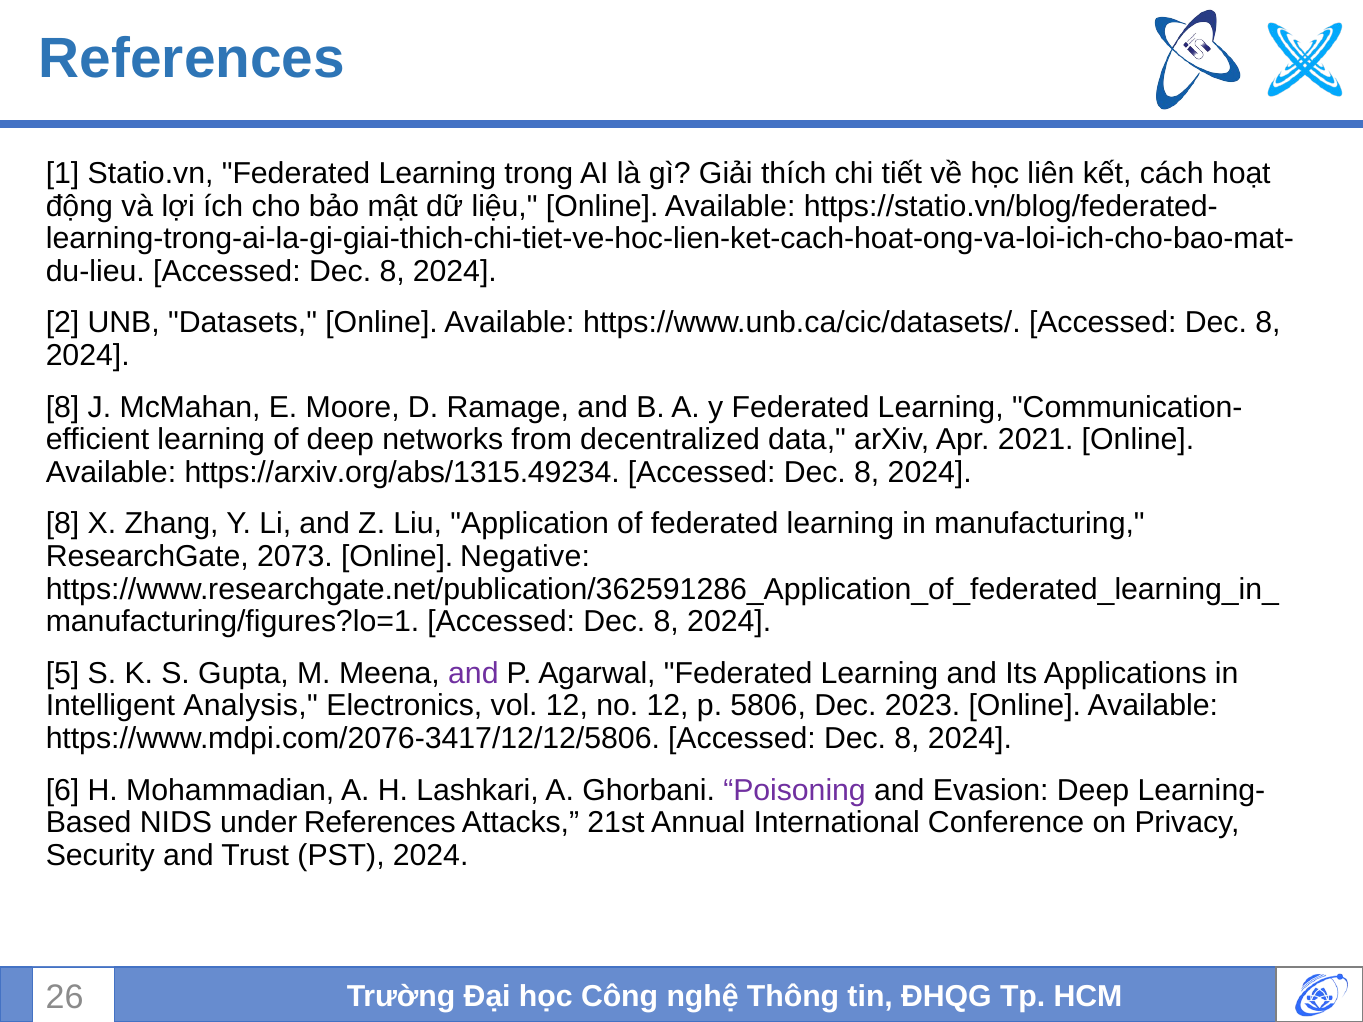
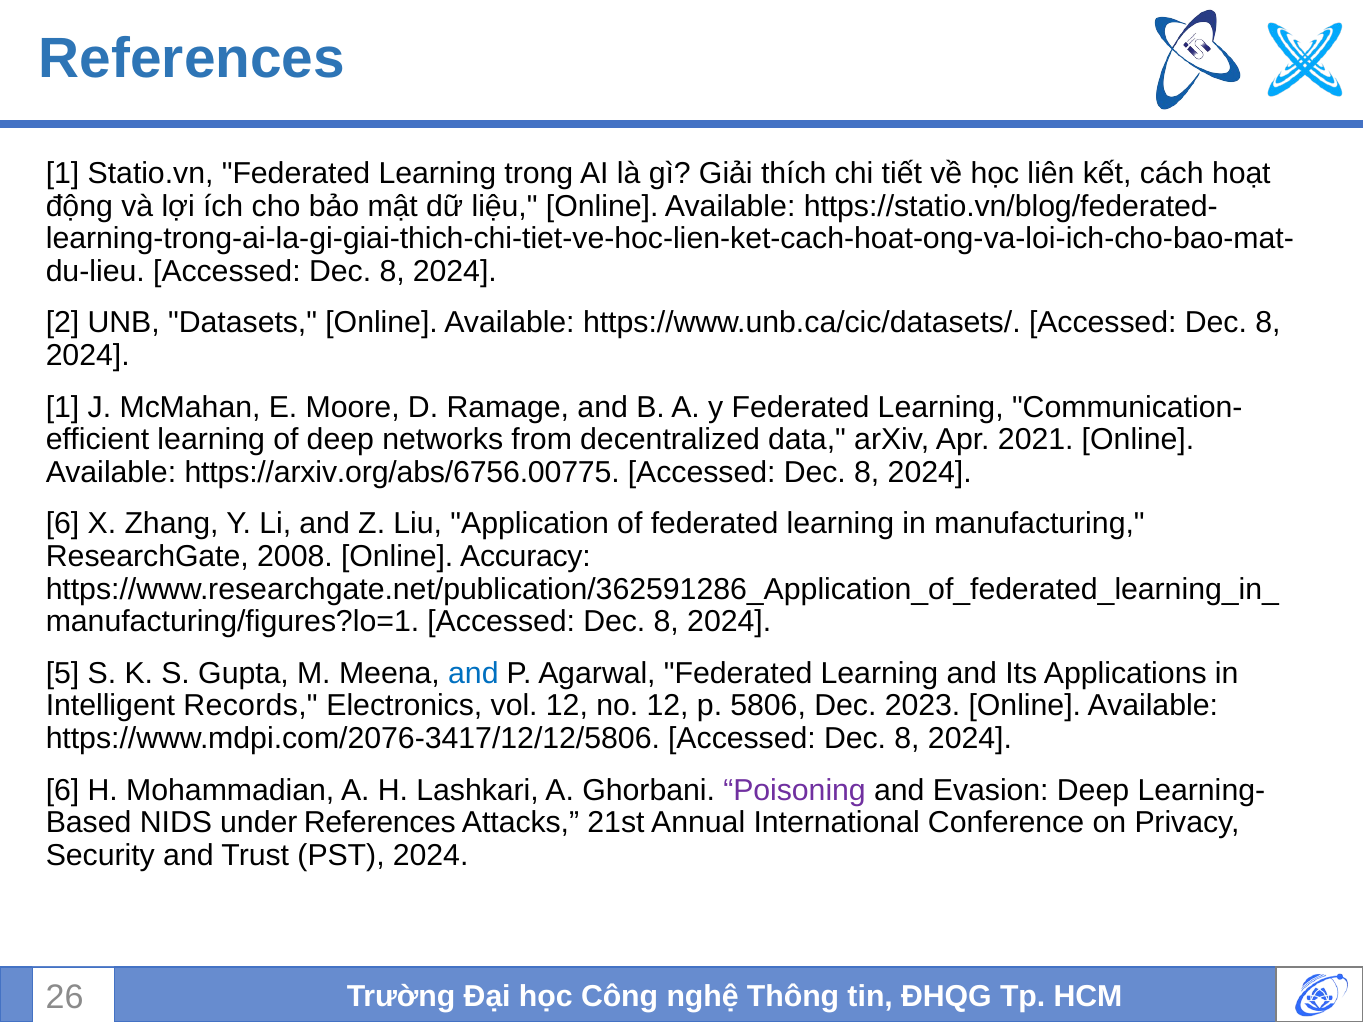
8 at (63, 407): 8 -> 1
https://arxiv.org/abs/1315.49234: https://arxiv.org/abs/1315.49234 -> https://arxiv.org/abs/6756.00775
8 at (63, 524): 8 -> 6
2073: 2073 -> 2008
Negative: Negative -> Accuracy
and at (473, 673) colour: purple -> blue
Analysis: Analysis -> Records
